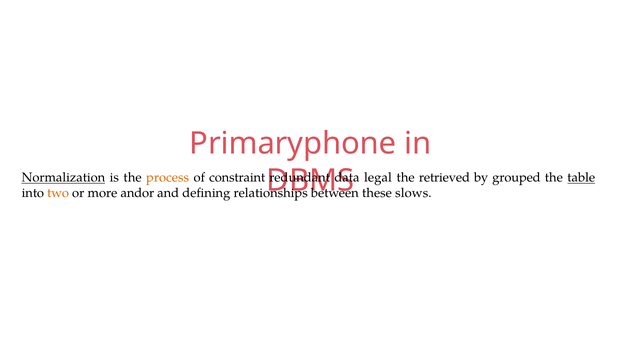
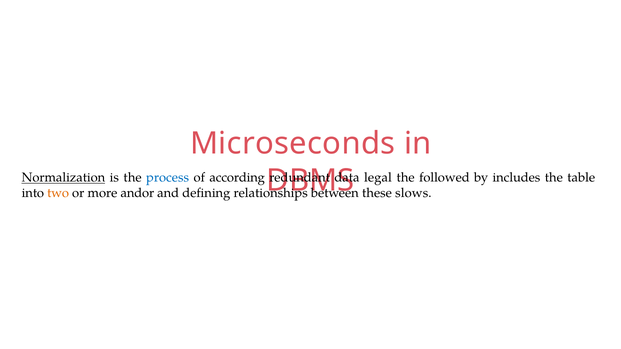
Primaryphone: Primaryphone -> Microseconds
process colour: orange -> blue
constraint: constraint -> according
retrieved: retrieved -> followed
grouped: grouped -> includes
table underline: present -> none
